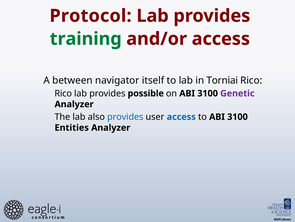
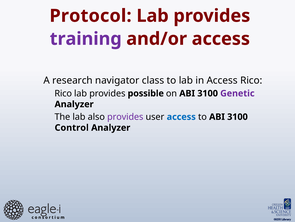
training colour: green -> purple
between: between -> research
itself: itself -> class
in Torniai: Torniai -> Access
provides at (125, 117) colour: blue -> purple
Entities: Entities -> Control
